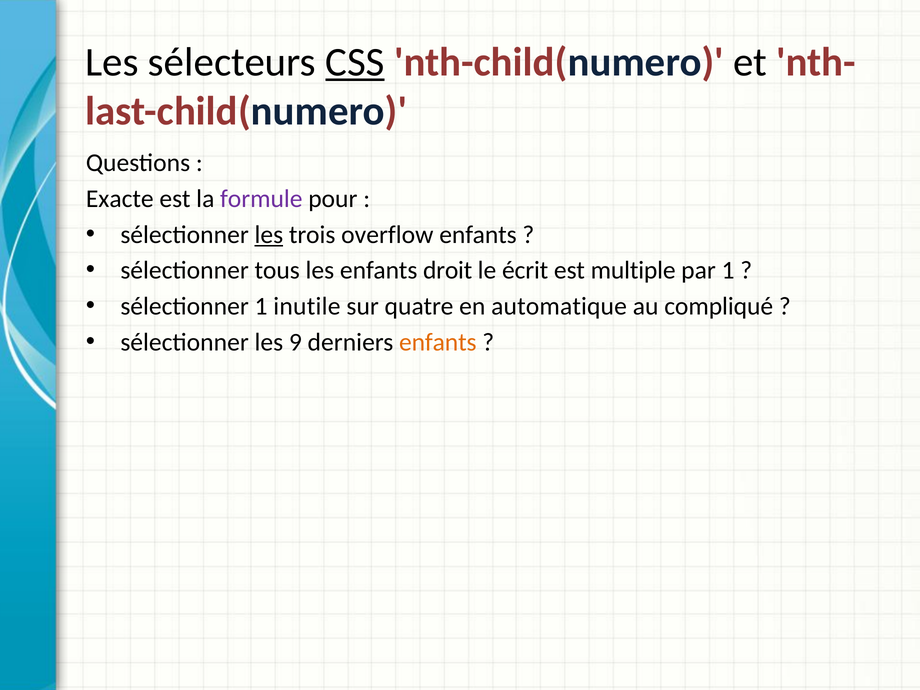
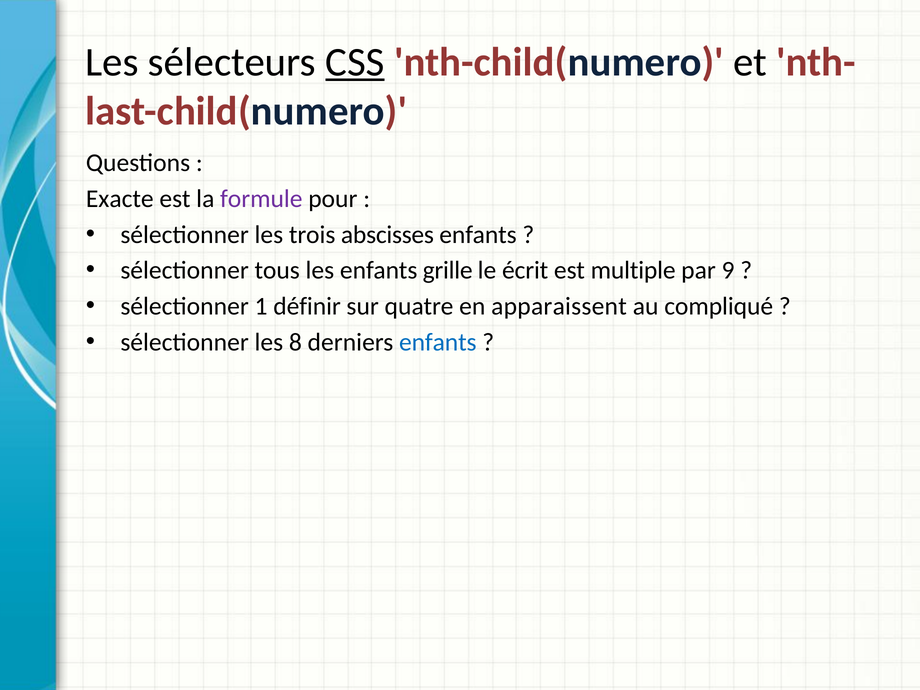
les at (269, 235) underline: present -> none
overflow: overflow -> abscisses
droit: droit -> grille
par 1: 1 -> 9
inutile: inutile -> définir
automatique: automatique -> apparaissent
9: 9 -> 8
enfants at (438, 342) colour: orange -> blue
